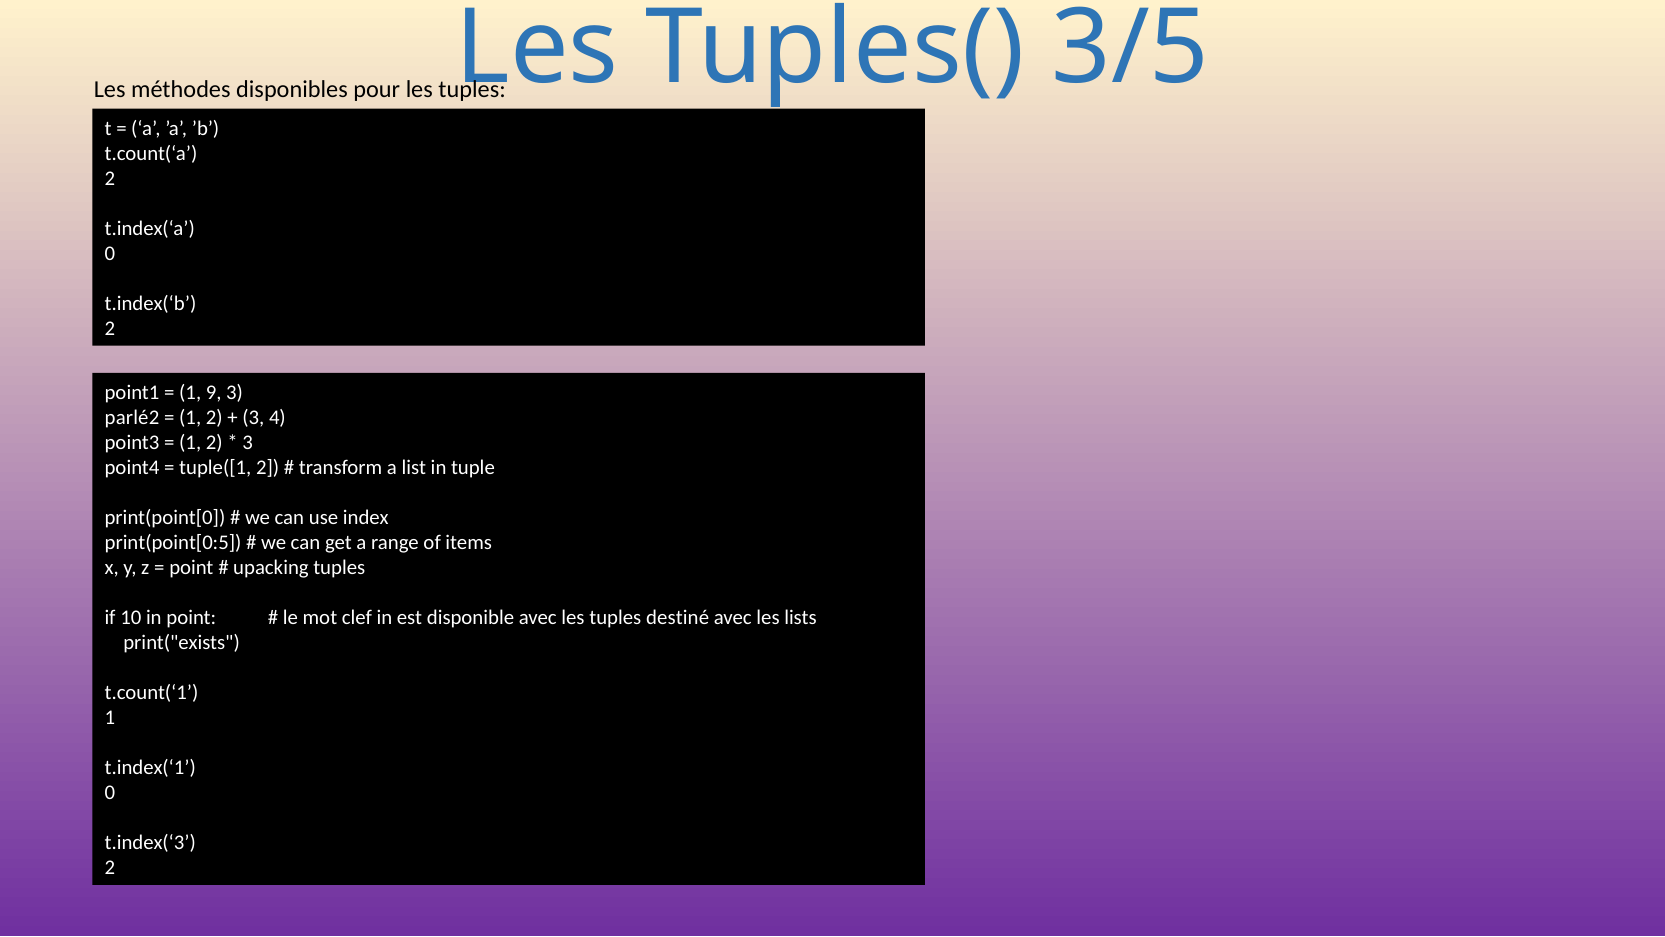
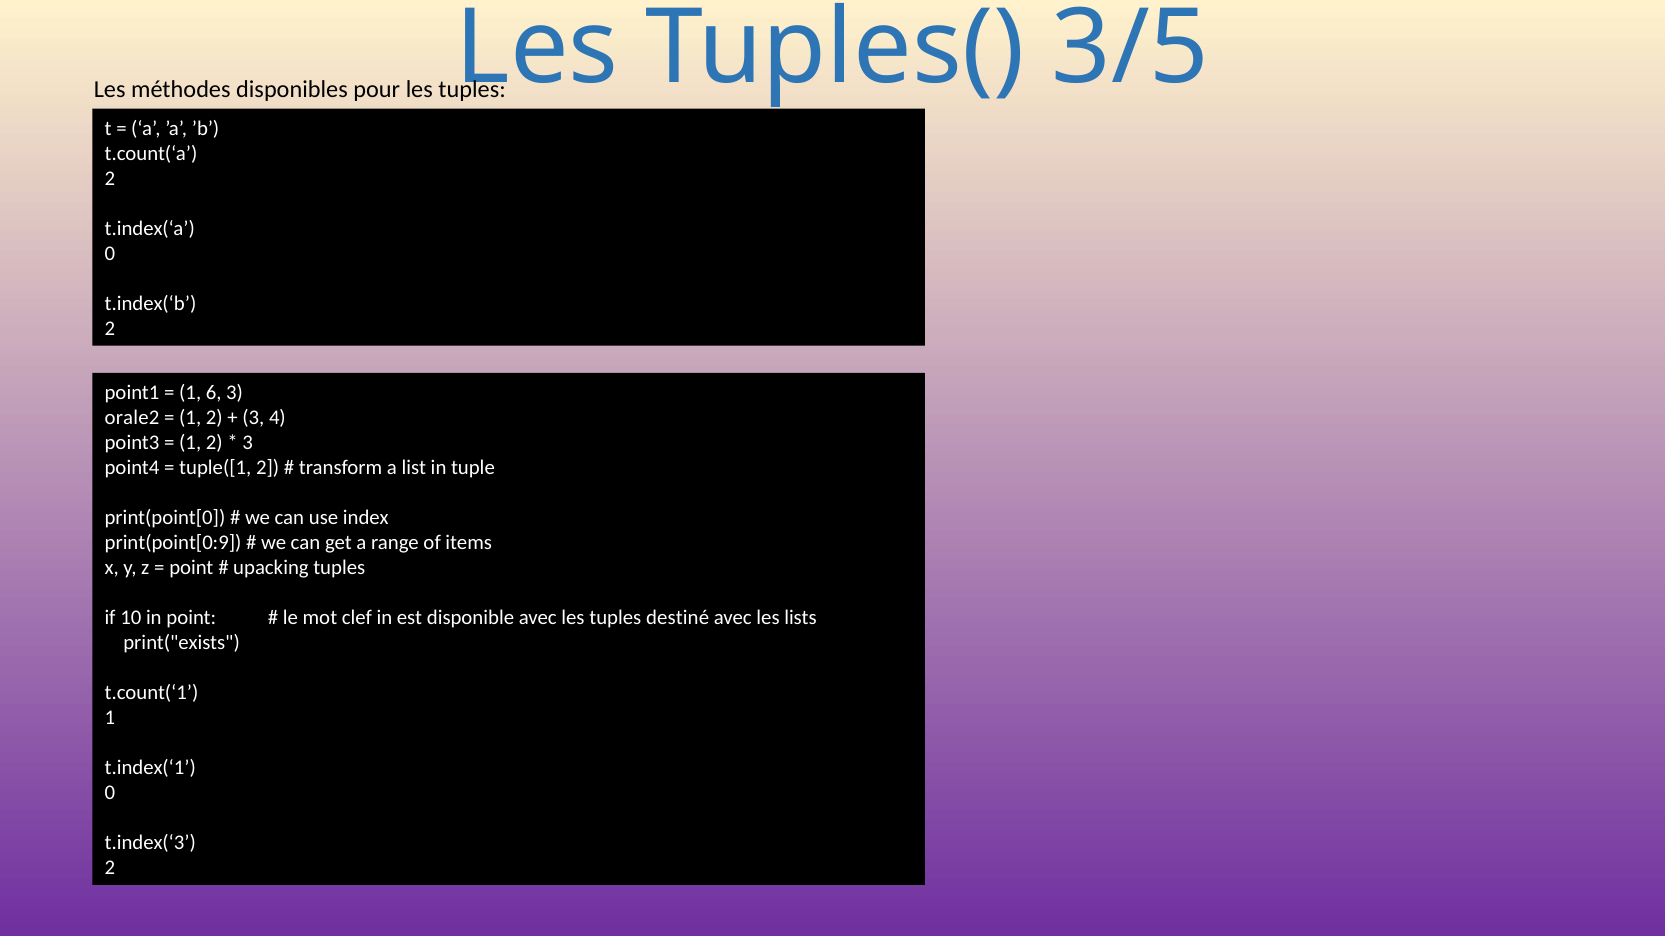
9: 9 -> 6
parlé2: parlé2 -> orale2
print(point[0:5: print(point[0:5 -> print(point[0:9
